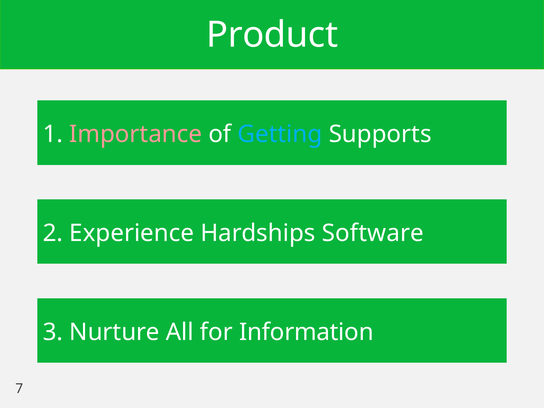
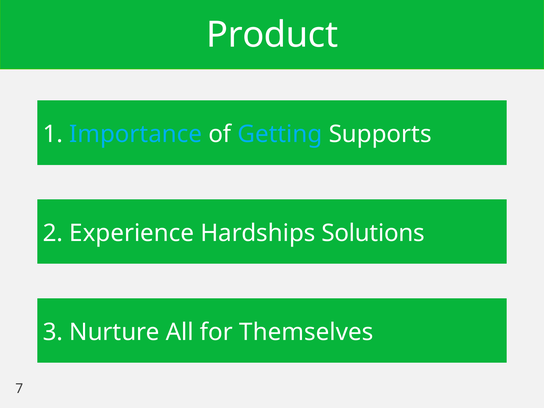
Importance colour: pink -> light blue
Software: Software -> Solutions
Information: Information -> Themselves
